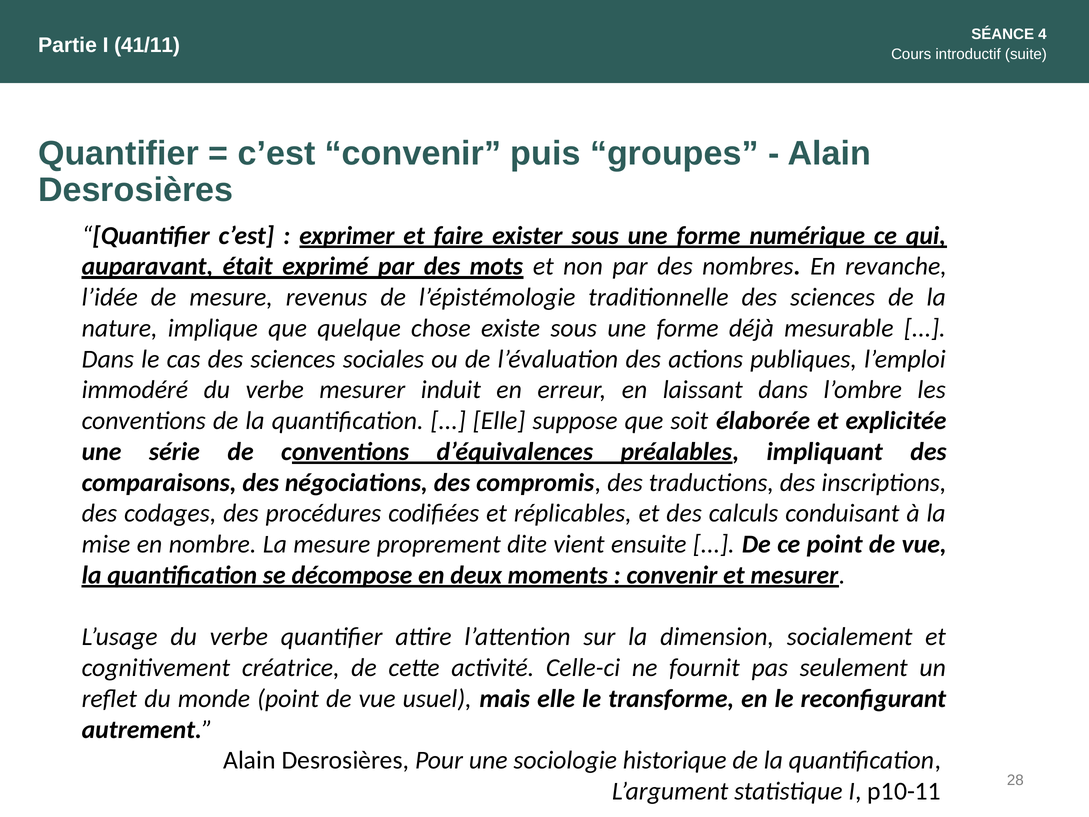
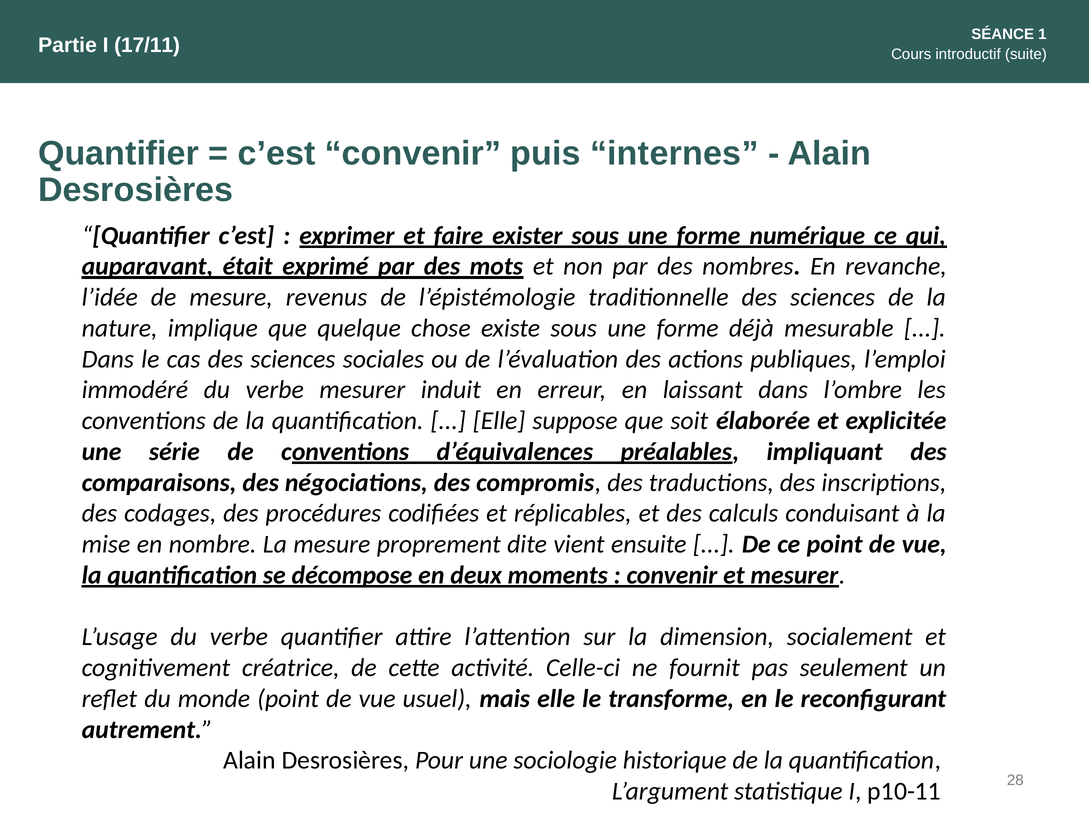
4: 4 -> 1
41/11: 41/11 -> 17/11
groupes: groupes -> internes
